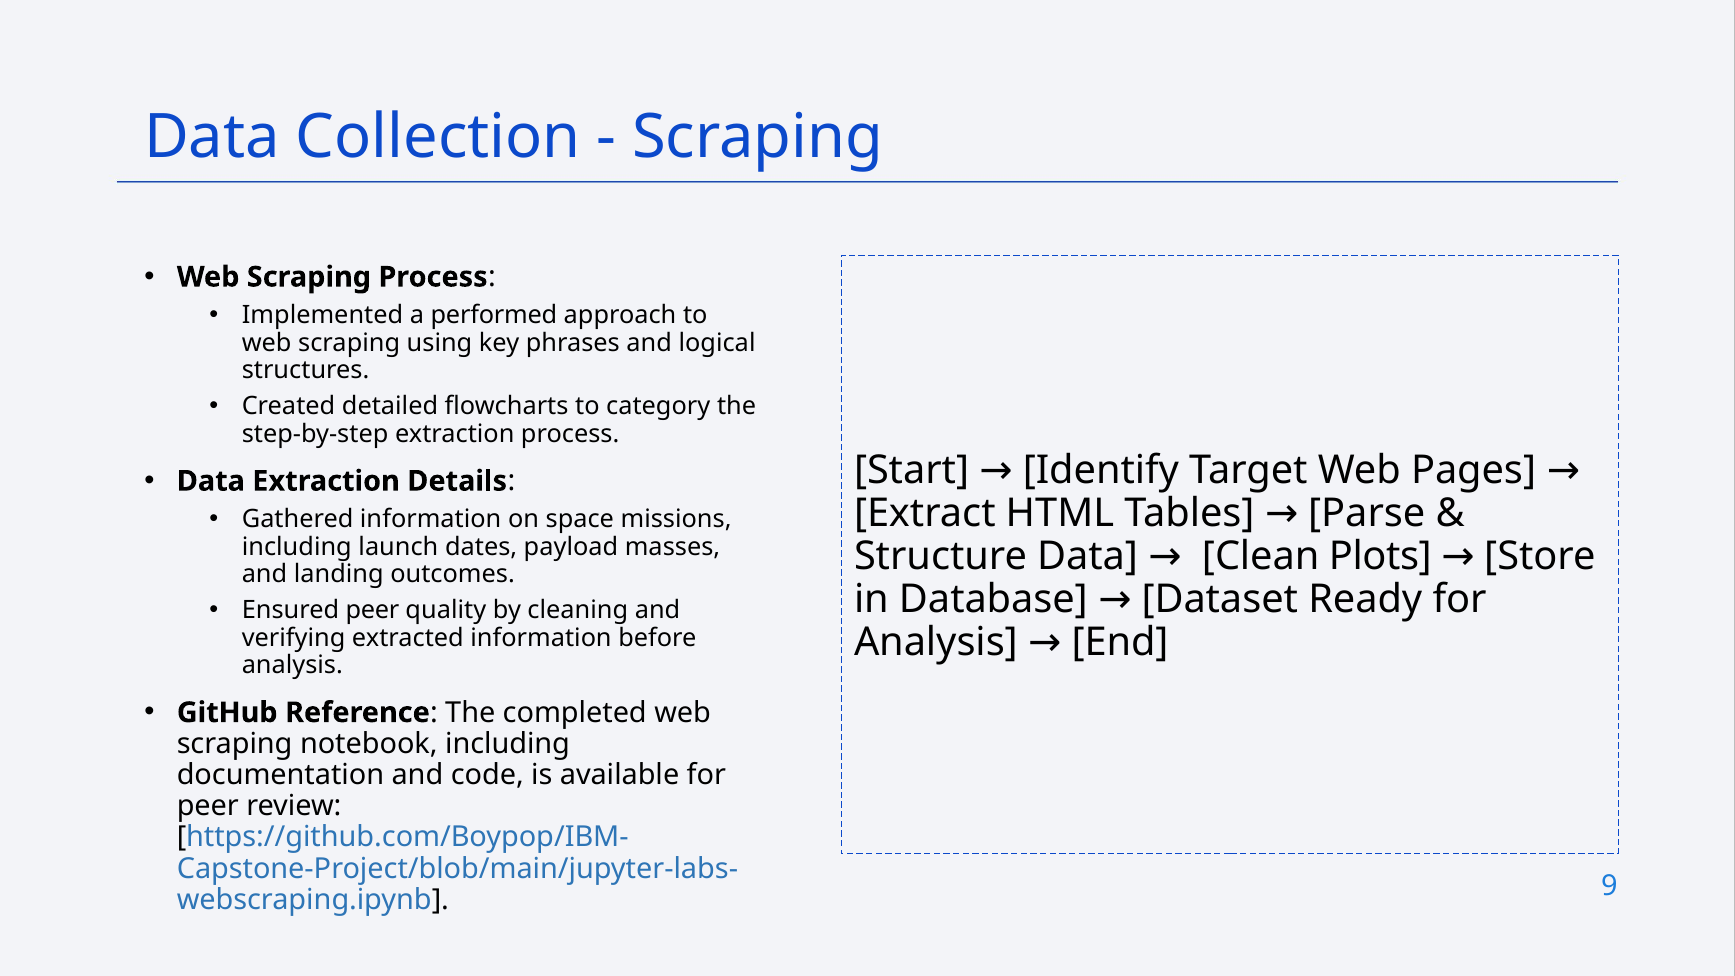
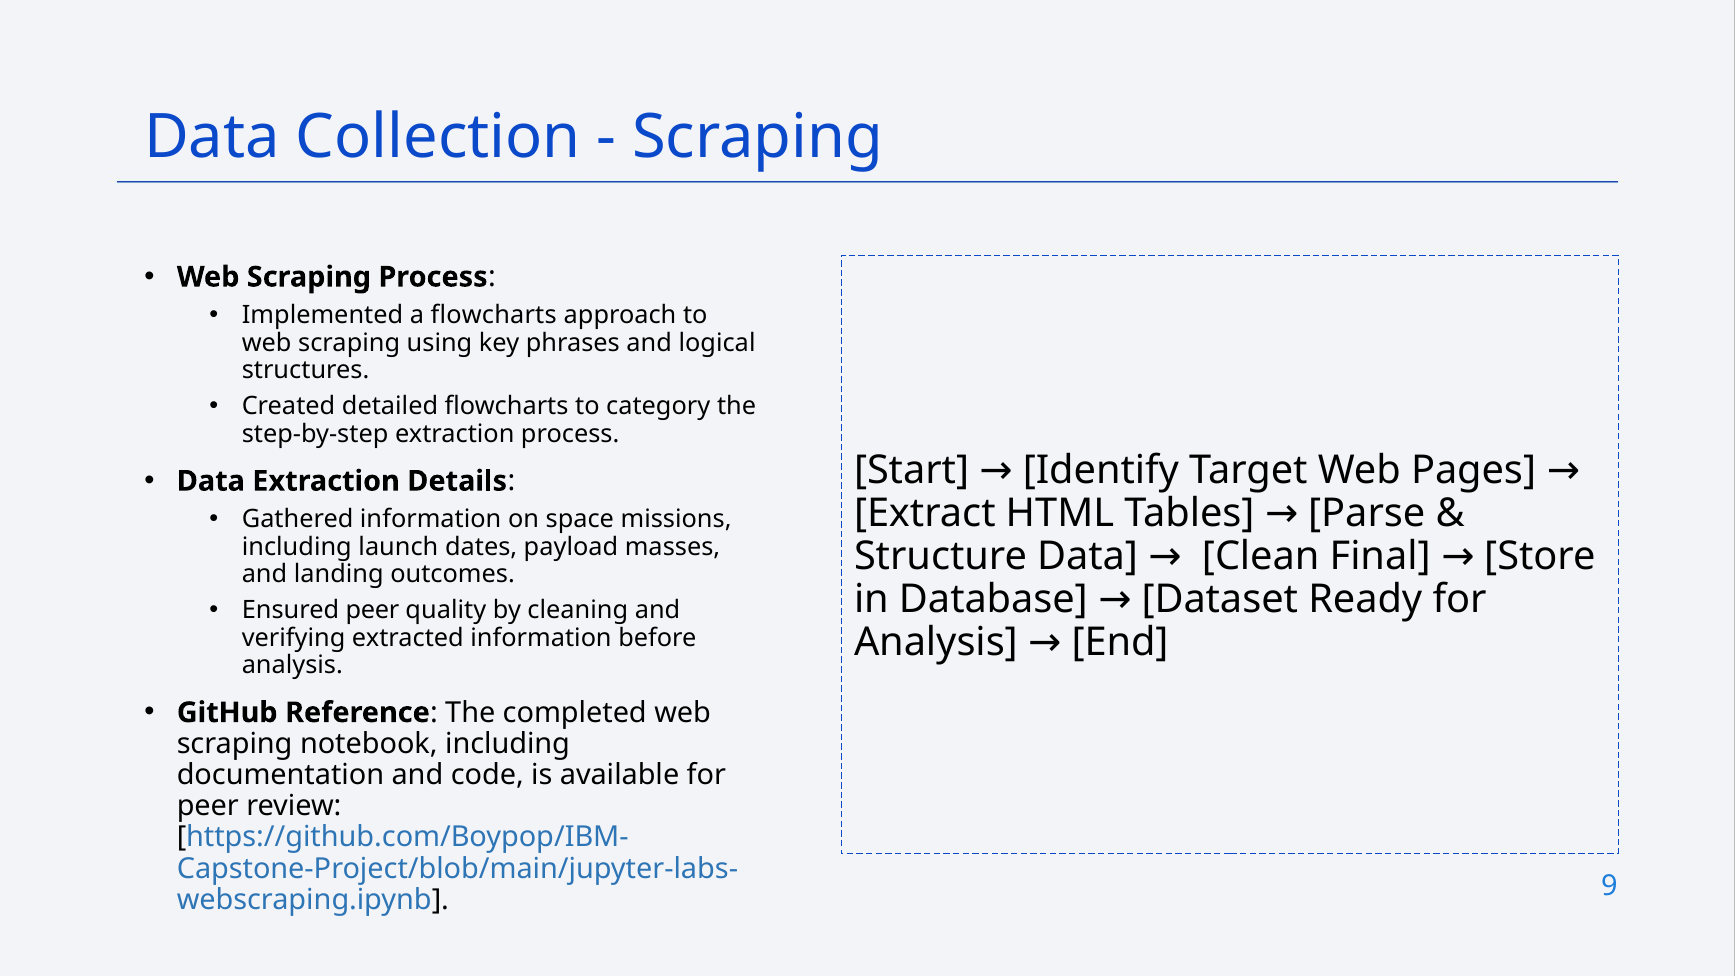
a performed: performed -> flowcharts
Plots: Plots -> Final
